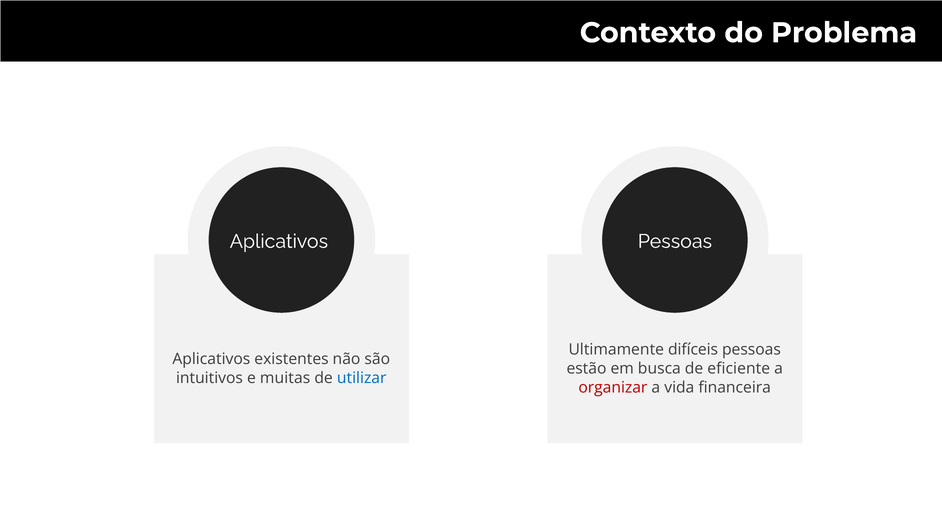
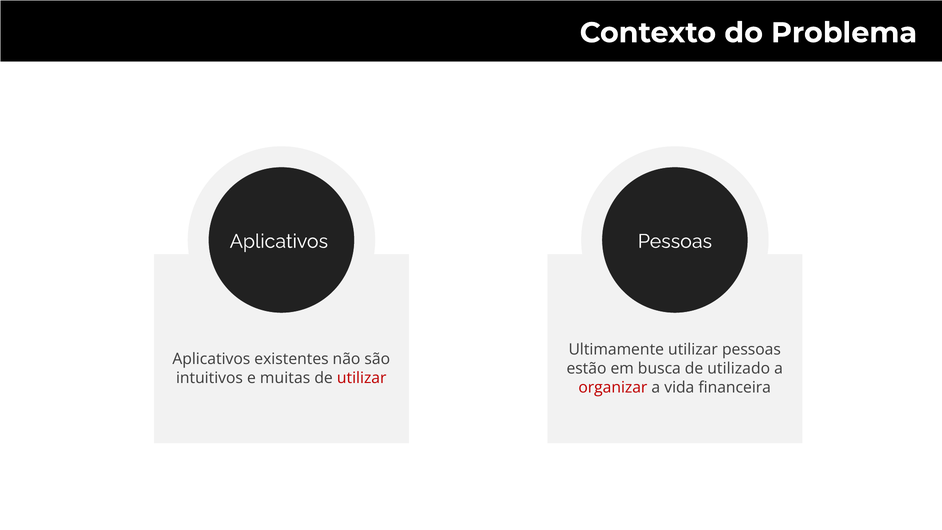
Ultimamente difíceis: difíceis -> utilizar
eficiente: eficiente -> utilizado
utilizar at (362, 378) colour: blue -> red
